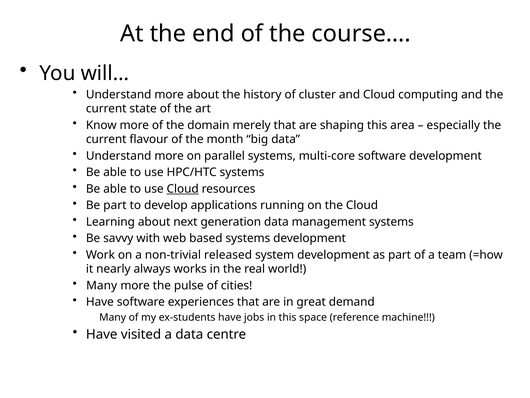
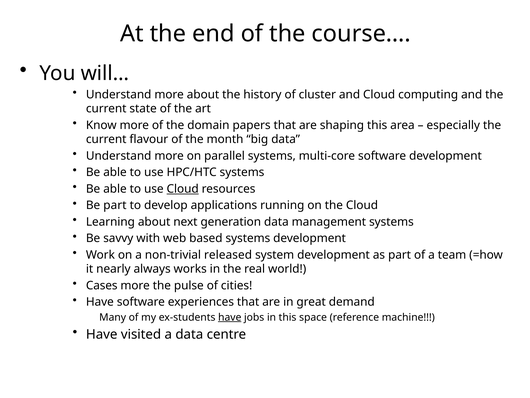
merely: merely -> papers
Many at (102, 285): Many -> Cases
have at (230, 317) underline: none -> present
